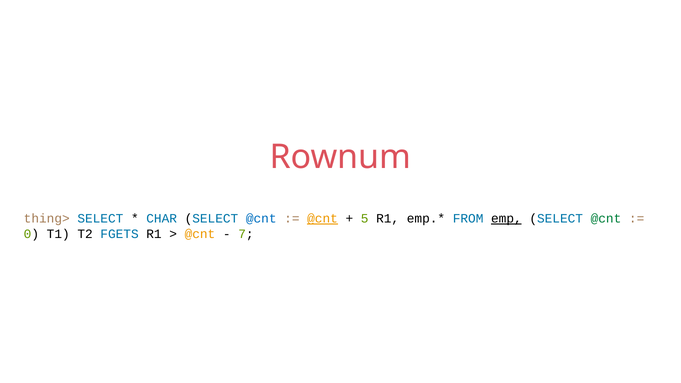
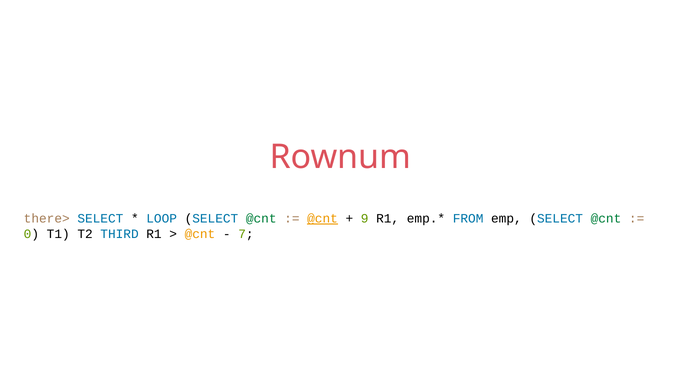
thing>: thing> -> there>
CHAR: CHAR -> LOOP
@cnt at (261, 219) colour: blue -> green
5: 5 -> 9
emp underline: present -> none
FGETS: FGETS -> THIRD
